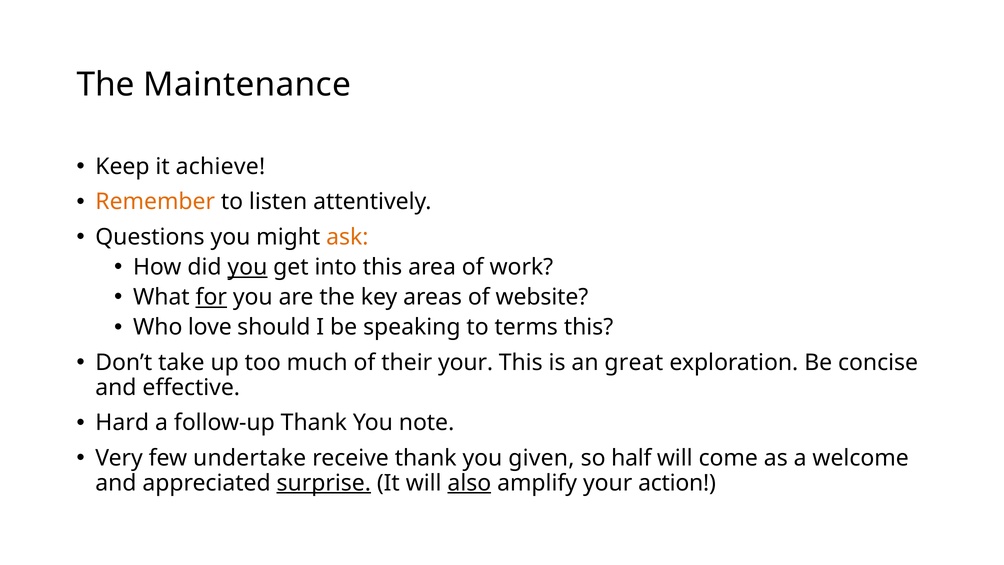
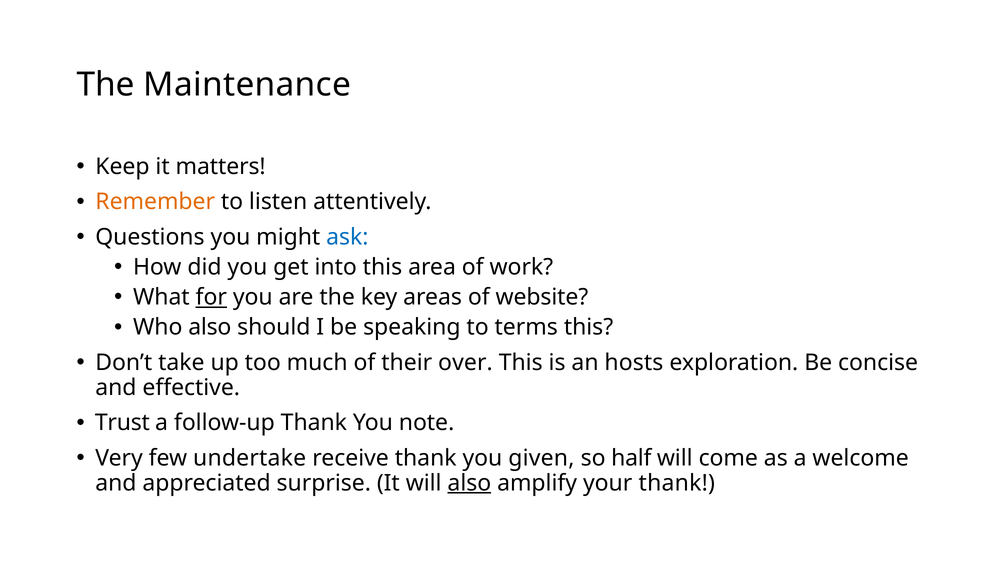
achieve: achieve -> matters
ask colour: orange -> blue
you at (247, 267) underline: present -> none
Who love: love -> also
their your: your -> over
great: great -> hosts
Hard: Hard -> Trust
surprise underline: present -> none
your action: action -> thank
